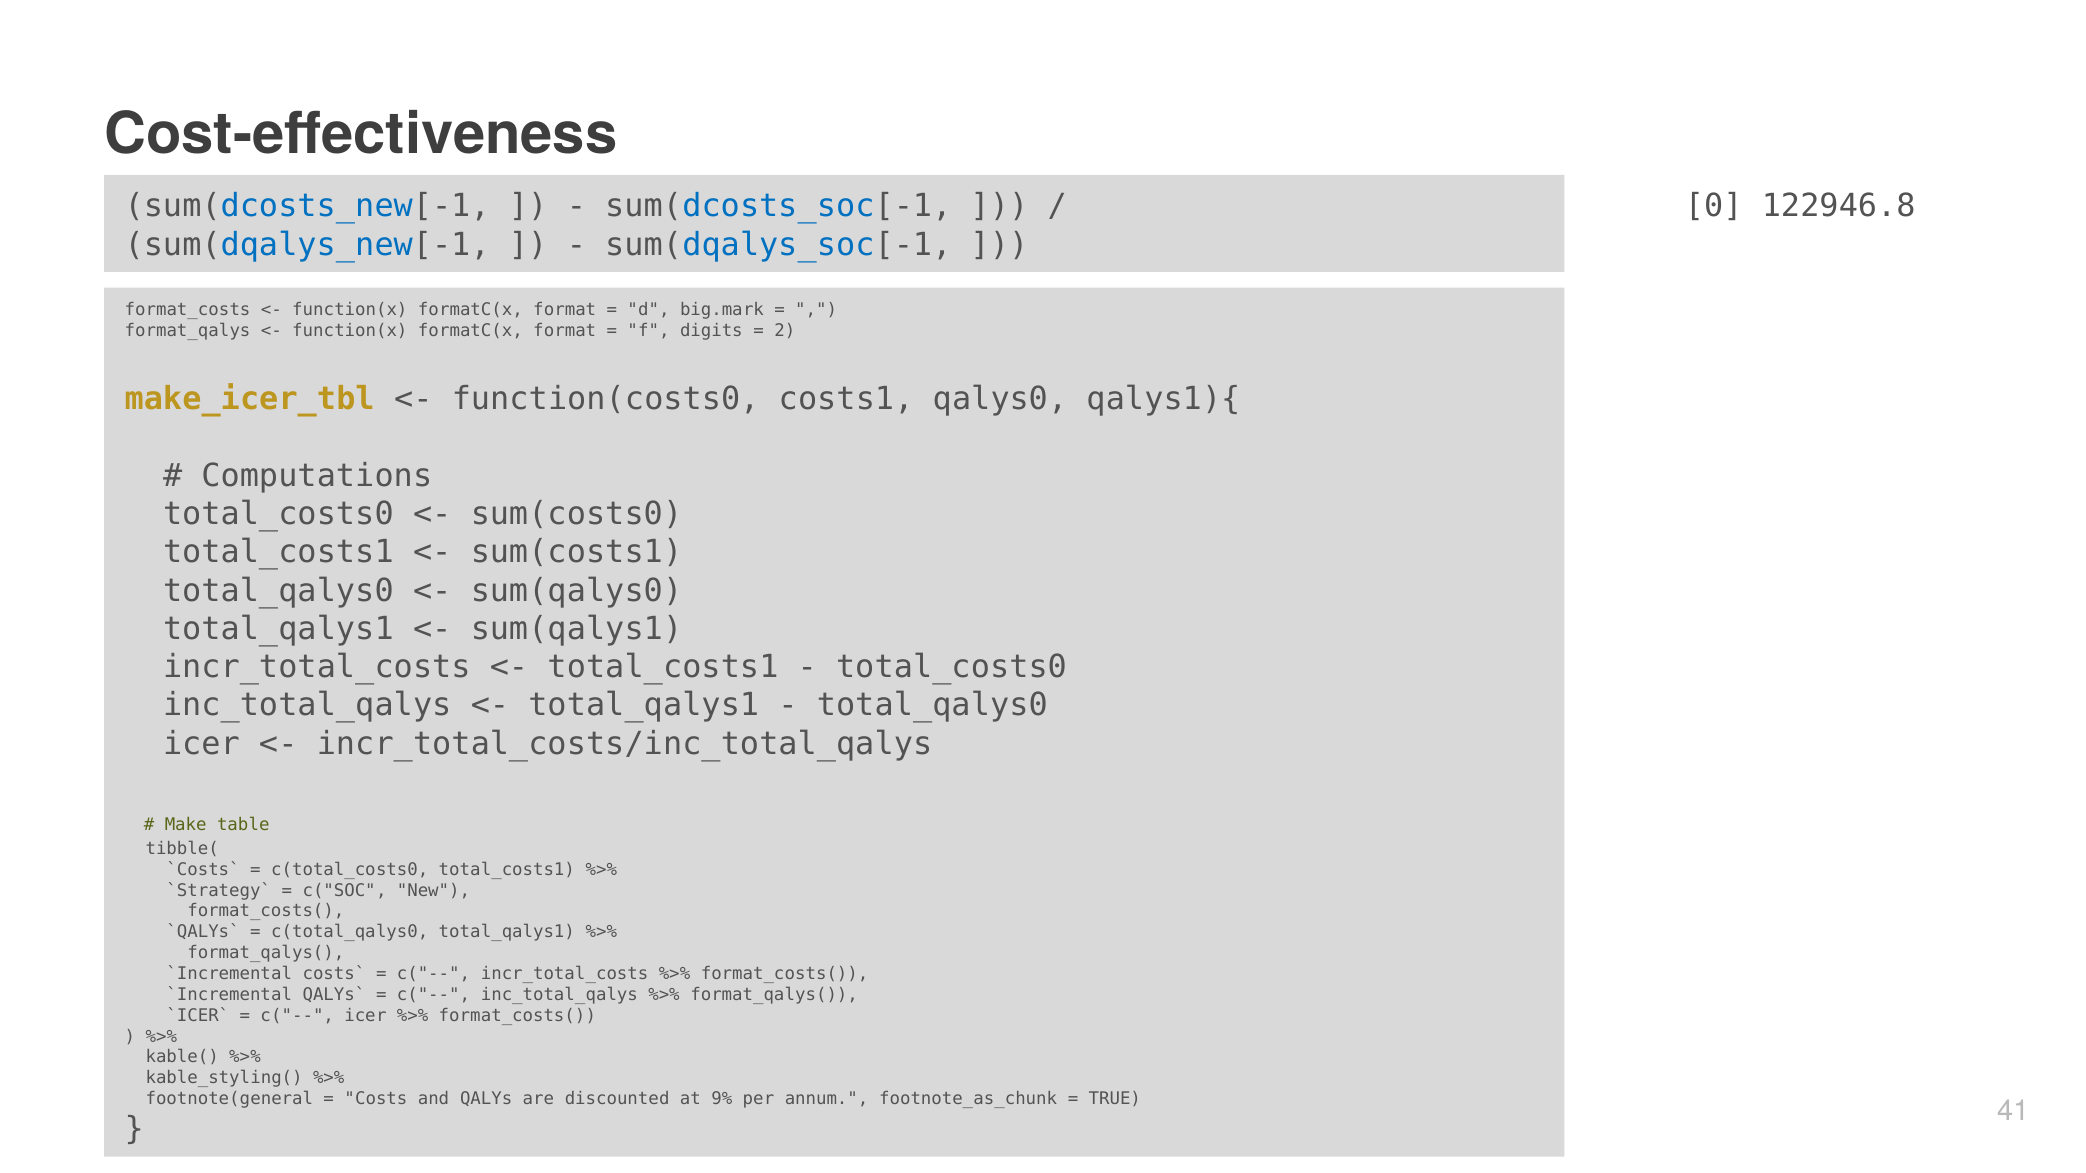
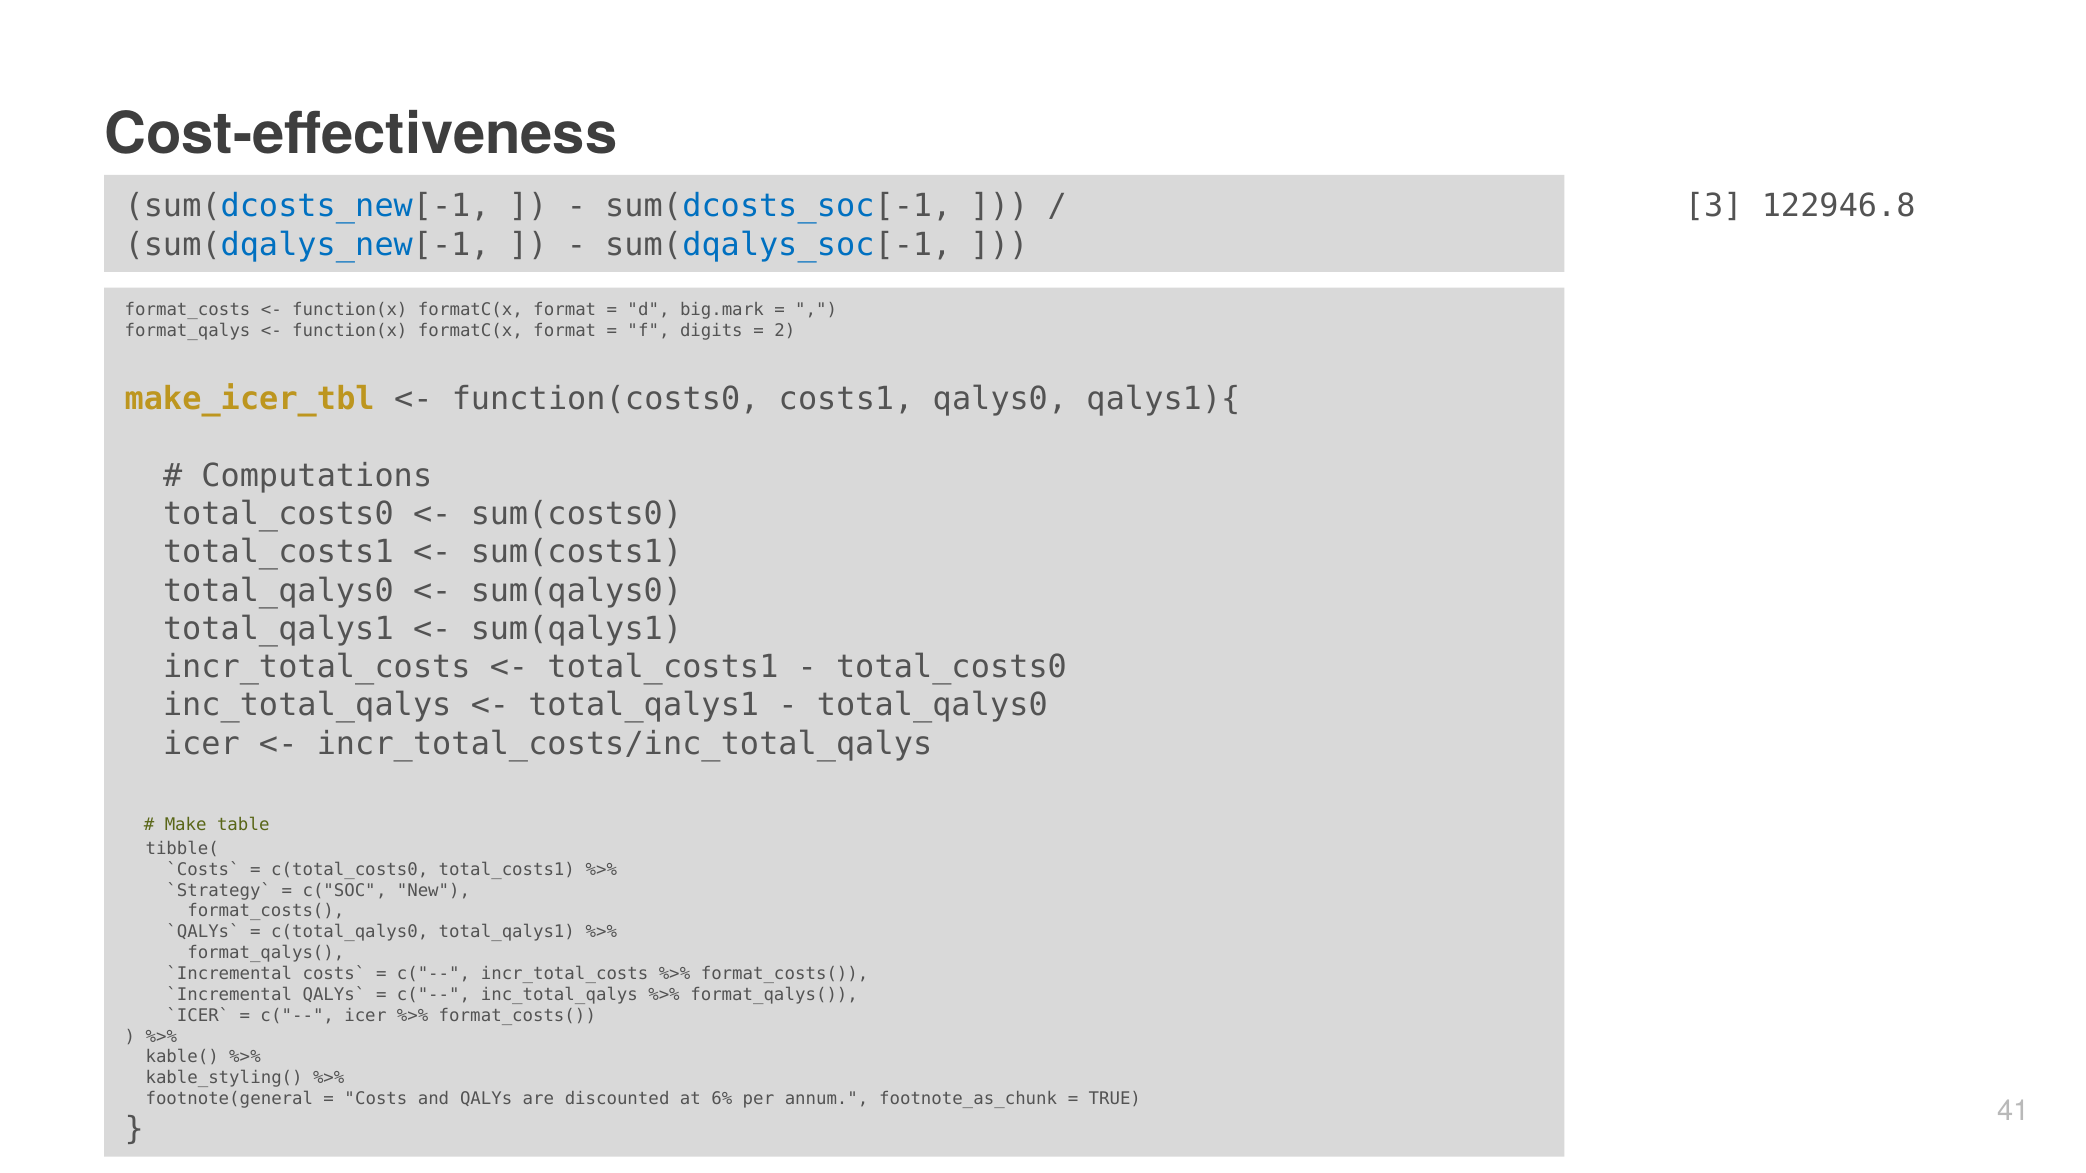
0: 0 -> 3
9%: 9% -> 6%
